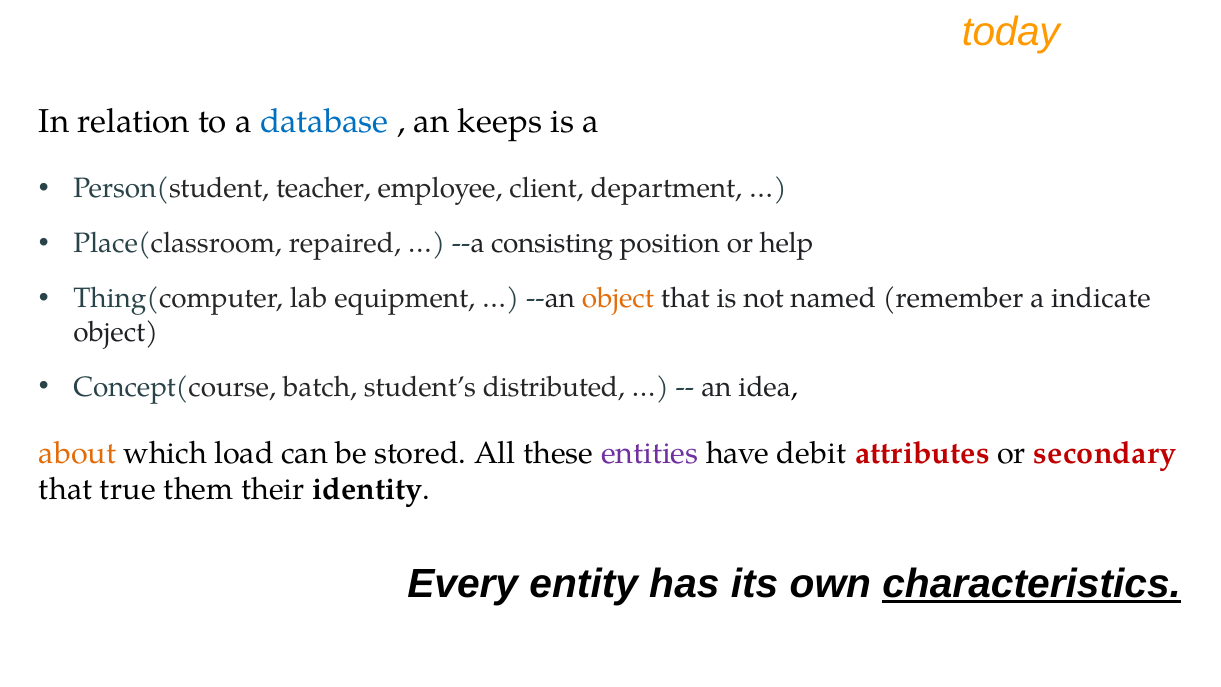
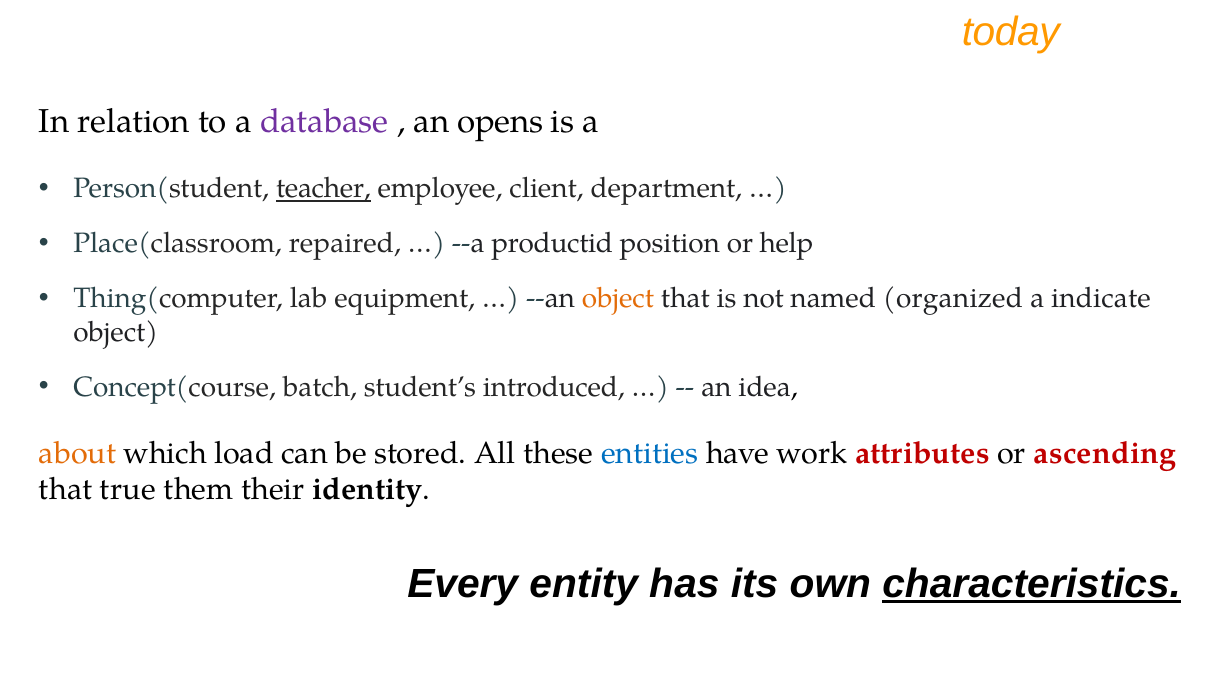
database colour: blue -> purple
keeps: keeps -> opens
teacher underline: none -> present
consisting: consisting -> productid
remember: remember -> organized
distributed: distributed -> introduced
entities colour: purple -> blue
debit: debit -> work
secondary: secondary -> ascending
